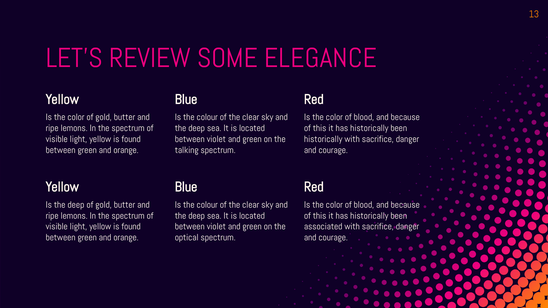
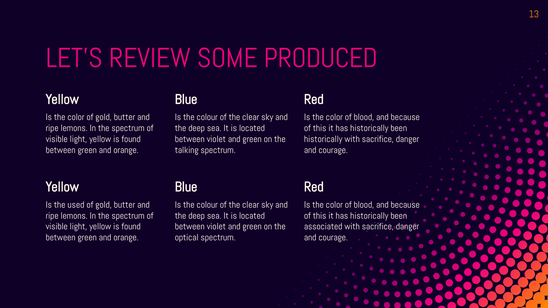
ELEGANCE: ELEGANCE -> PRODUCED
Is the deep: deep -> used
